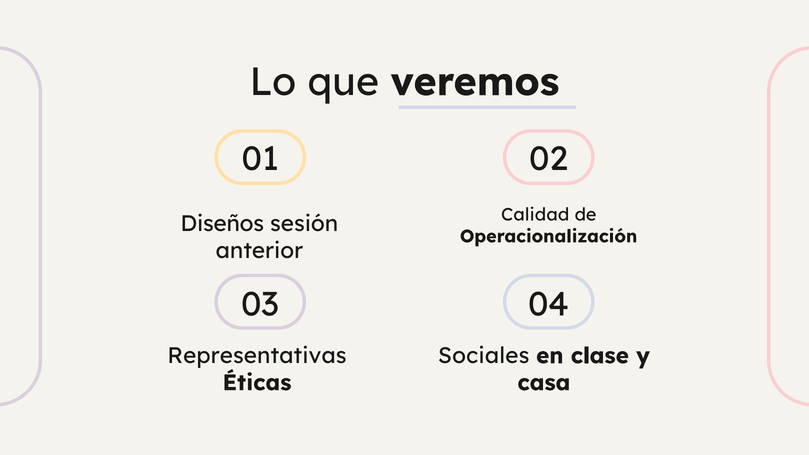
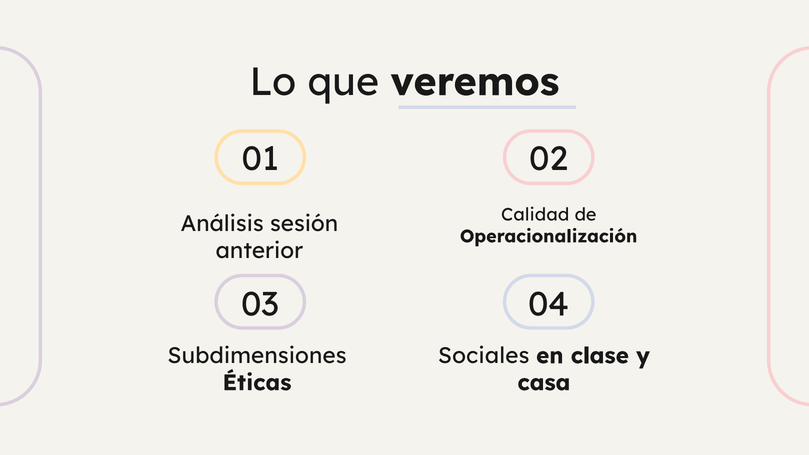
Diseños: Diseños -> Análisis
Representativas: Representativas -> Subdimensiones
